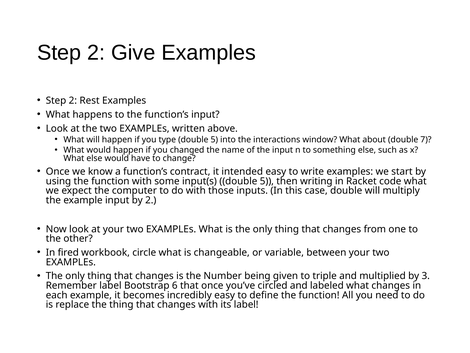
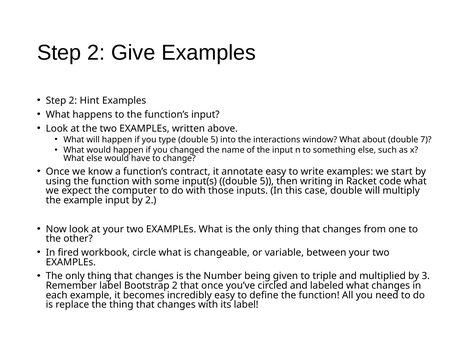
Rest: Rest -> Hint
intended: intended -> annotate
Bootstrap 6: 6 -> 2
